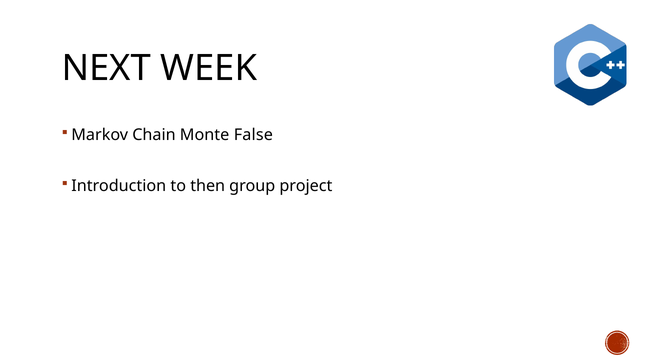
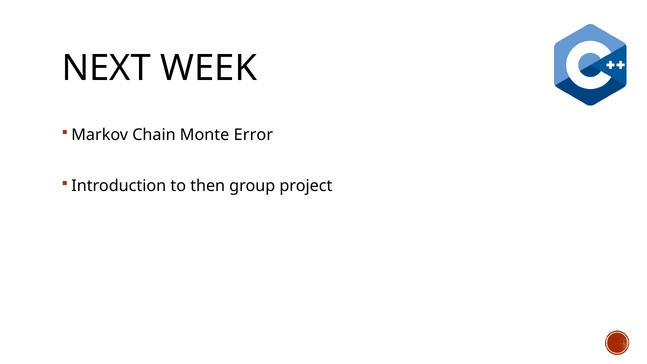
False: False -> Error
